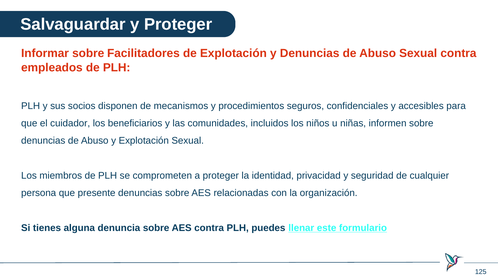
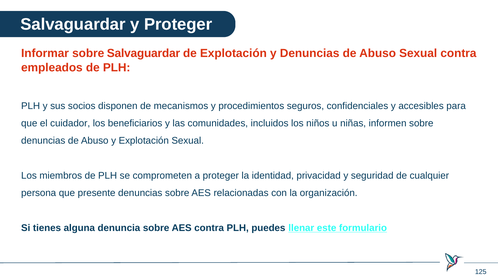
sobre Facilitadores: Facilitadores -> Salvaguardar
